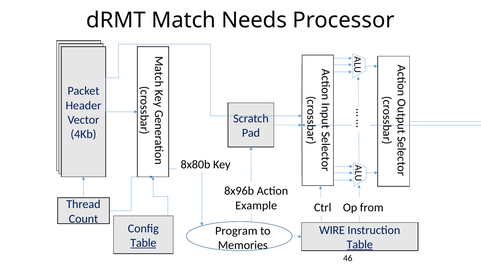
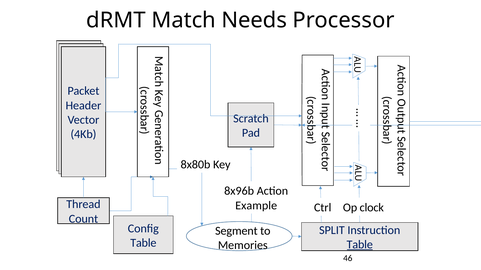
from: from -> clock
WIRE: WIRE -> SPLIT
Program: Program -> Segment
Table at (143, 243) underline: present -> none
